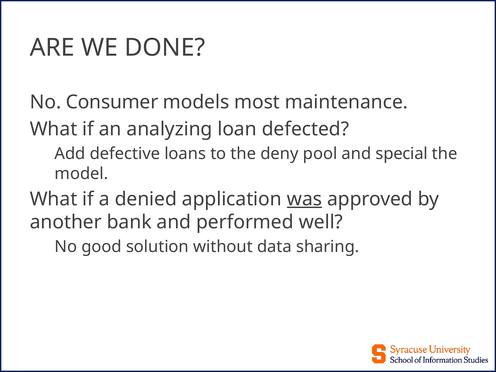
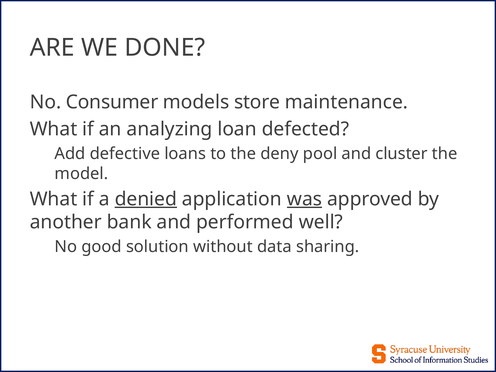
most: most -> store
special: special -> cluster
denied underline: none -> present
